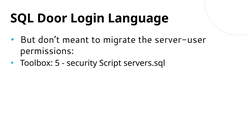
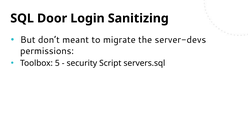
Language: Language -> Sanitizing
server-user: server-user -> server-devs
